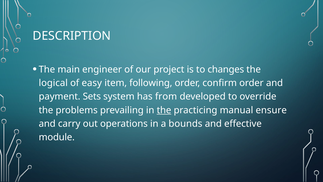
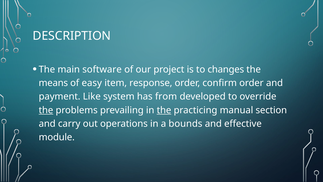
engineer: engineer -> software
logical: logical -> means
following: following -> response
Sets: Sets -> Like
the at (46, 110) underline: none -> present
ensure: ensure -> section
